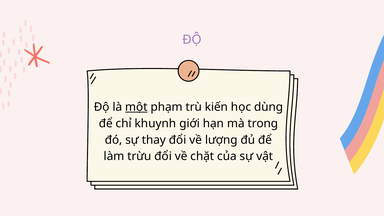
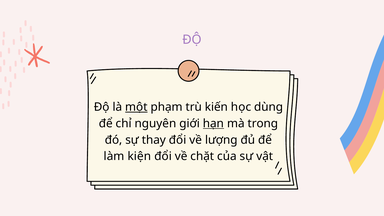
khuynh: khuynh -> nguyên
hạn underline: none -> present
trừu: trừu -> kiện
